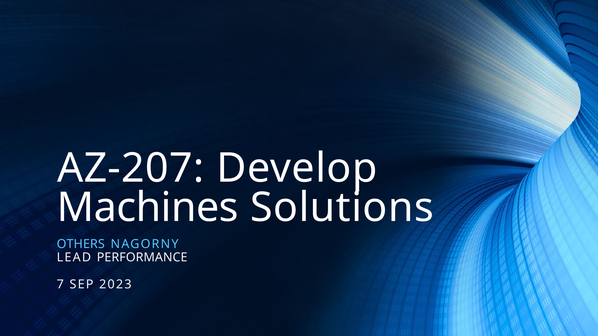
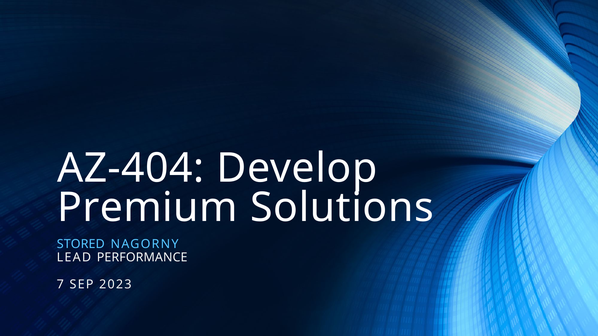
AZ-207: AZ-207 -> AZ-404
Machines: Machines -> Premium
OTHERS: OTHERS -> STORED
